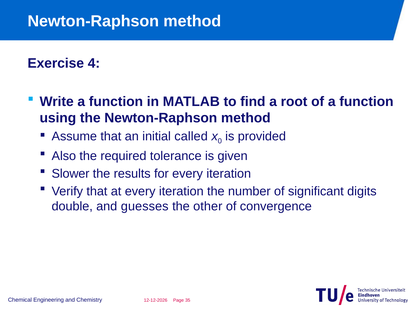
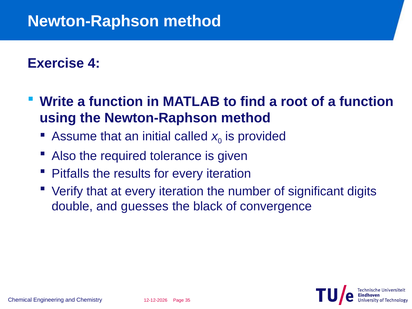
Slower: Slower -> Pitfalls
other: other -> black
